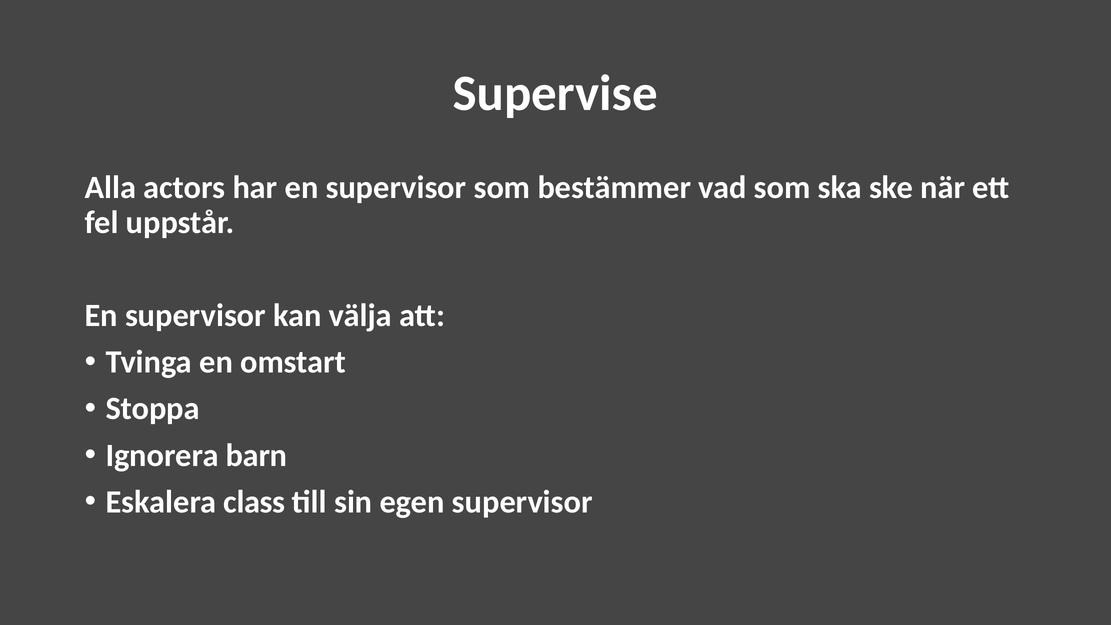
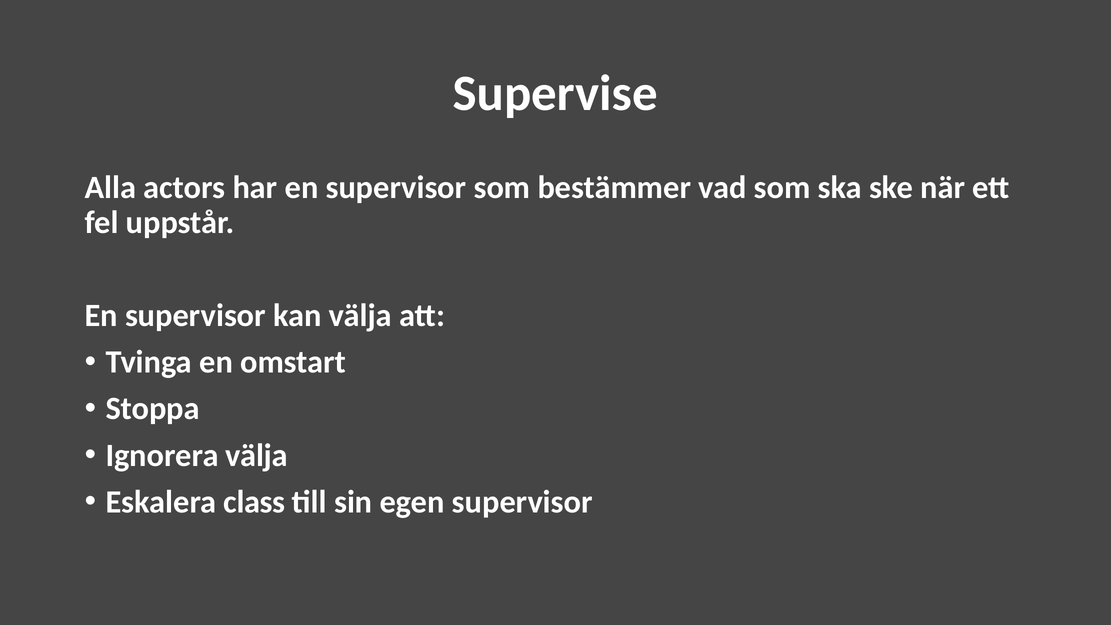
Ignorera barn: barn -> välja
